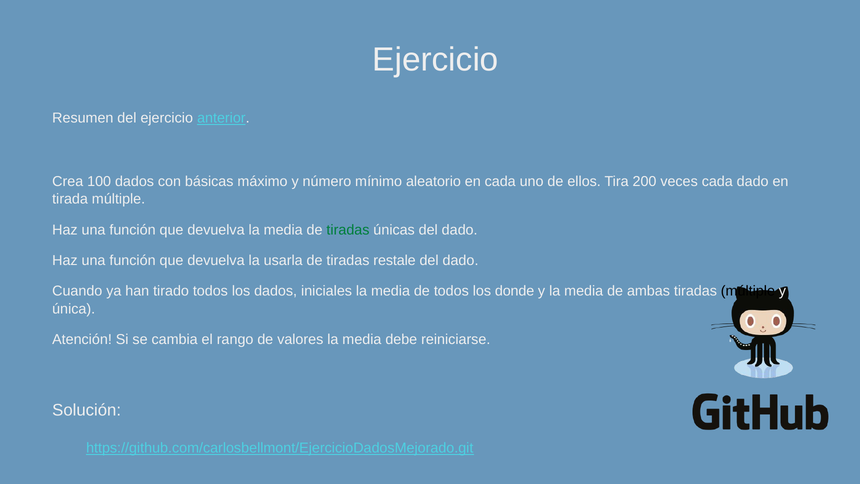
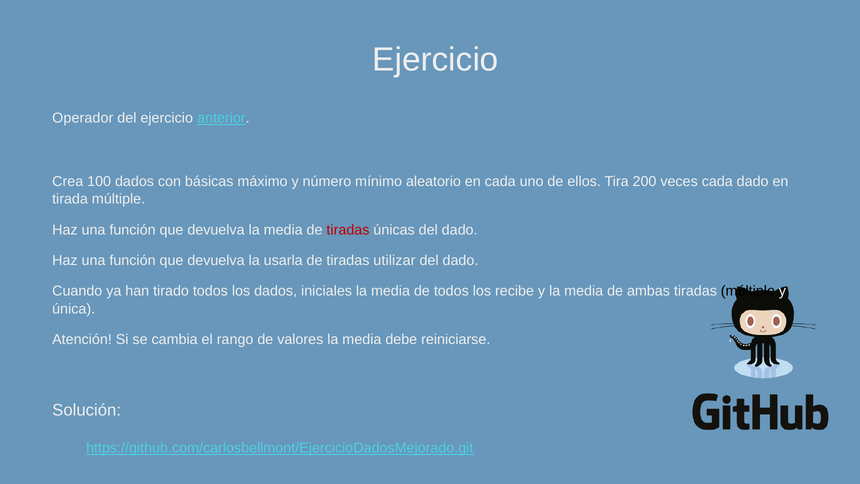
Resumen: Resumen -> Operador
tiradas at (348, 230) colour: green -> red
restale: restale -> utilizar
donde: donde -> recibe
